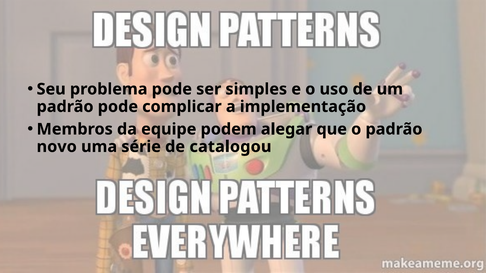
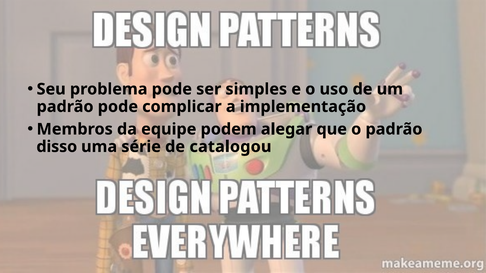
novo: novo -> disso
